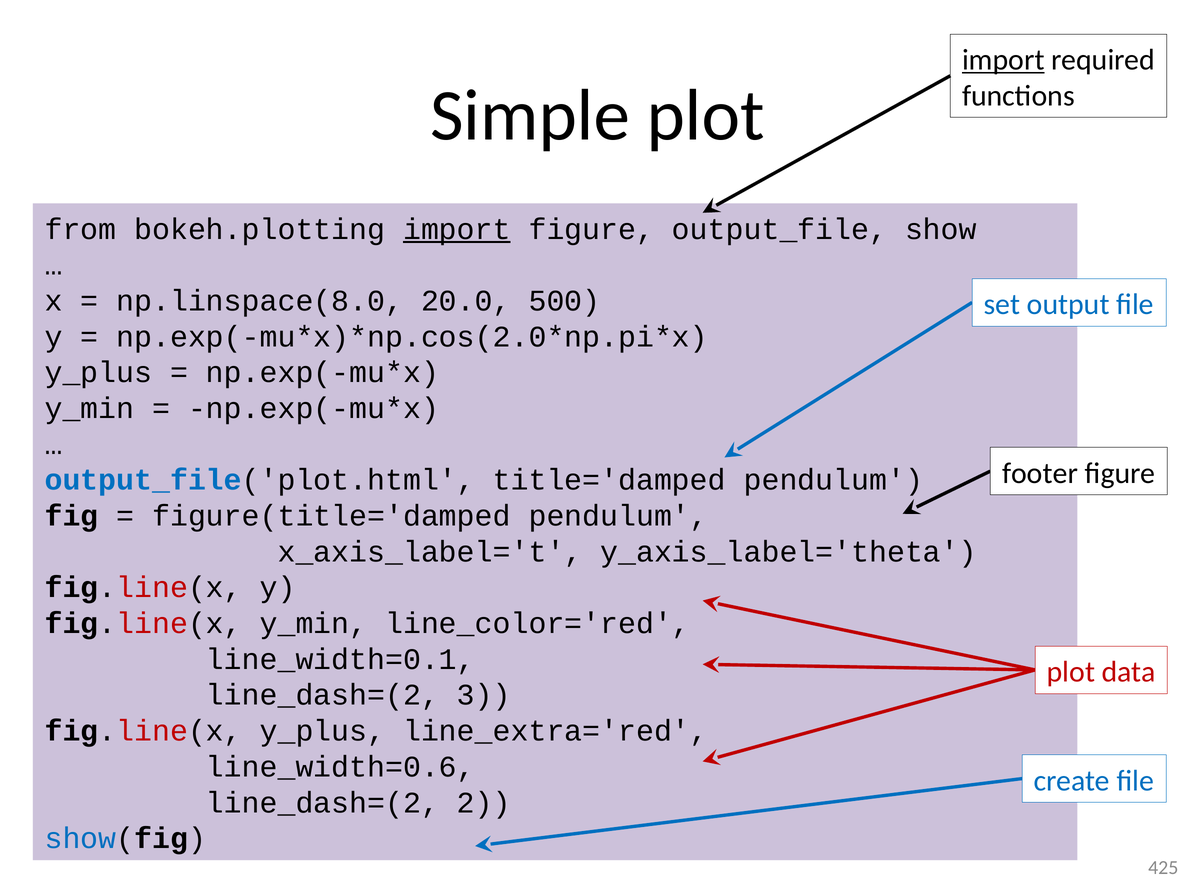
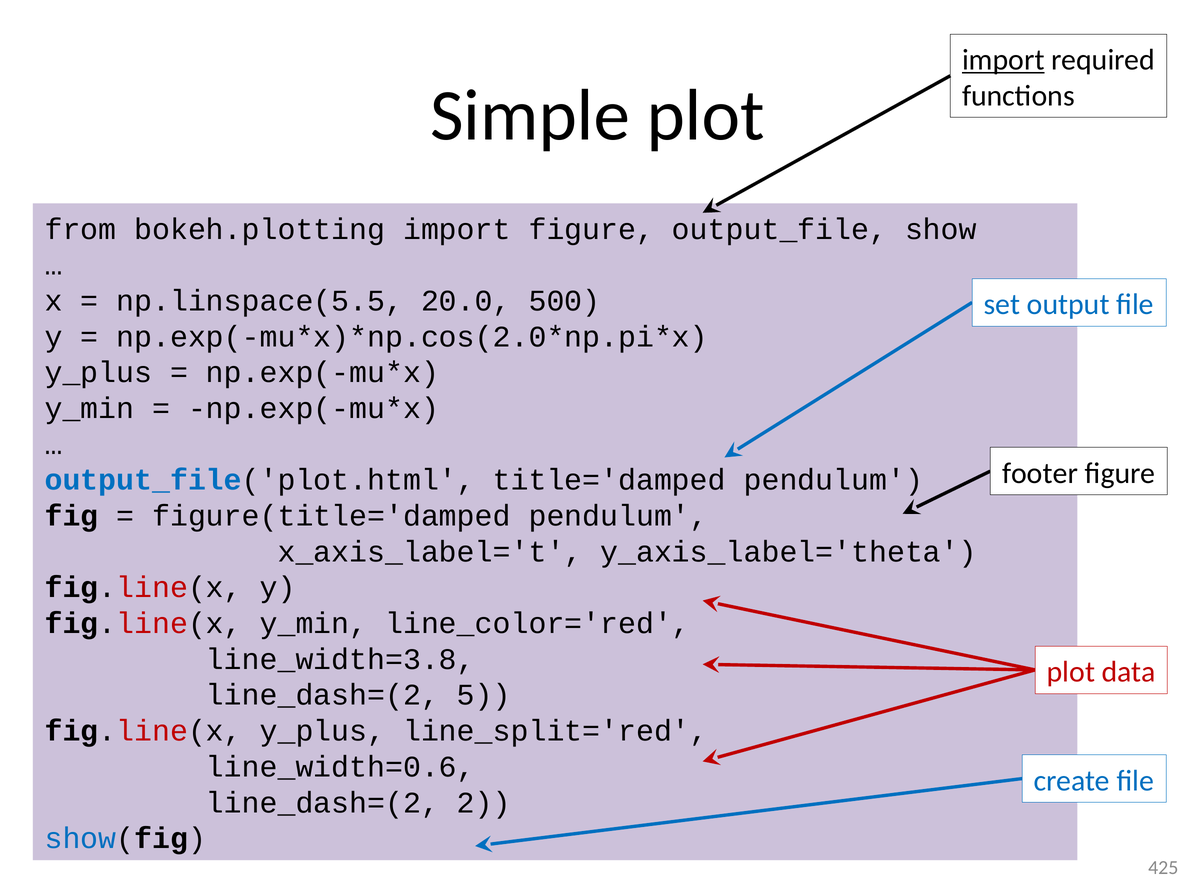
import at (457, 229) underline: present -> none
np.linspace(8.0: np.linspace(8.0 -> np.linspace(5.5
line_width=0.1: line_width=0.1 -> line_width=3.8
3: 3 -> 5
line_extra='red: line_extra='red -> line_split='red
